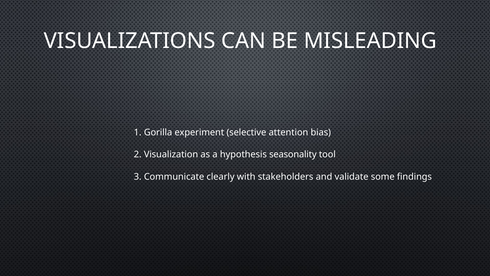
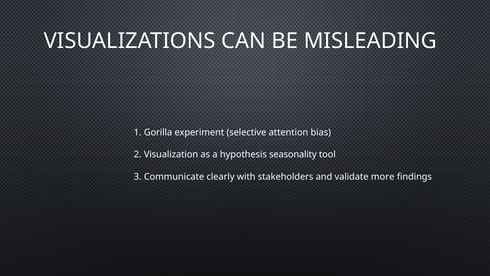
some: some -> more
